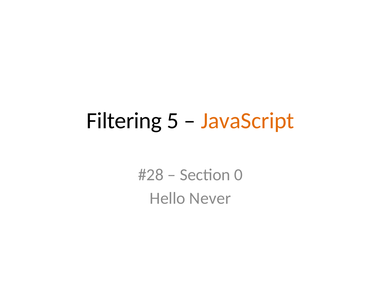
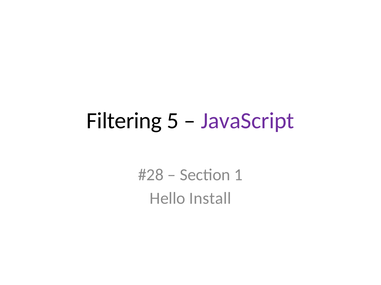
JavaScript colour: orange -> purple
0: 0 -> 1
Never: Never -> Install
